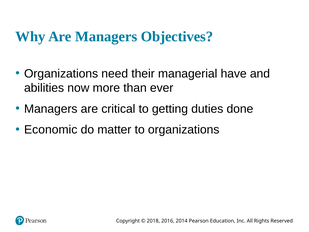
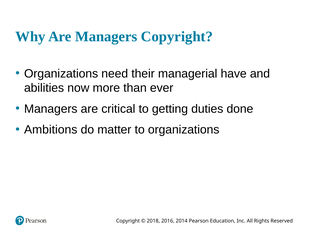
Managers Objectives: Objectives -> Copyright
Economic: Economic -> Ambitions
